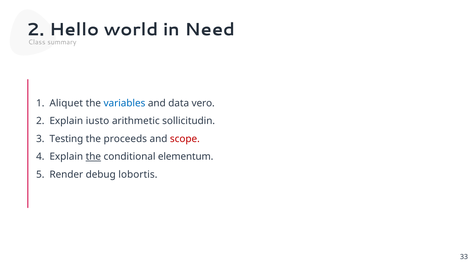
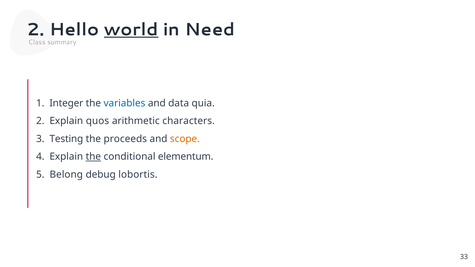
world underline: none -> present
Aliquet: Aliquet -> Integer
vero: vero -> quia
iusto: iusto -> quos
sollicitudin: sollicitudin -> characters
scope colour: red -> orange
Render: Render -> Belong
